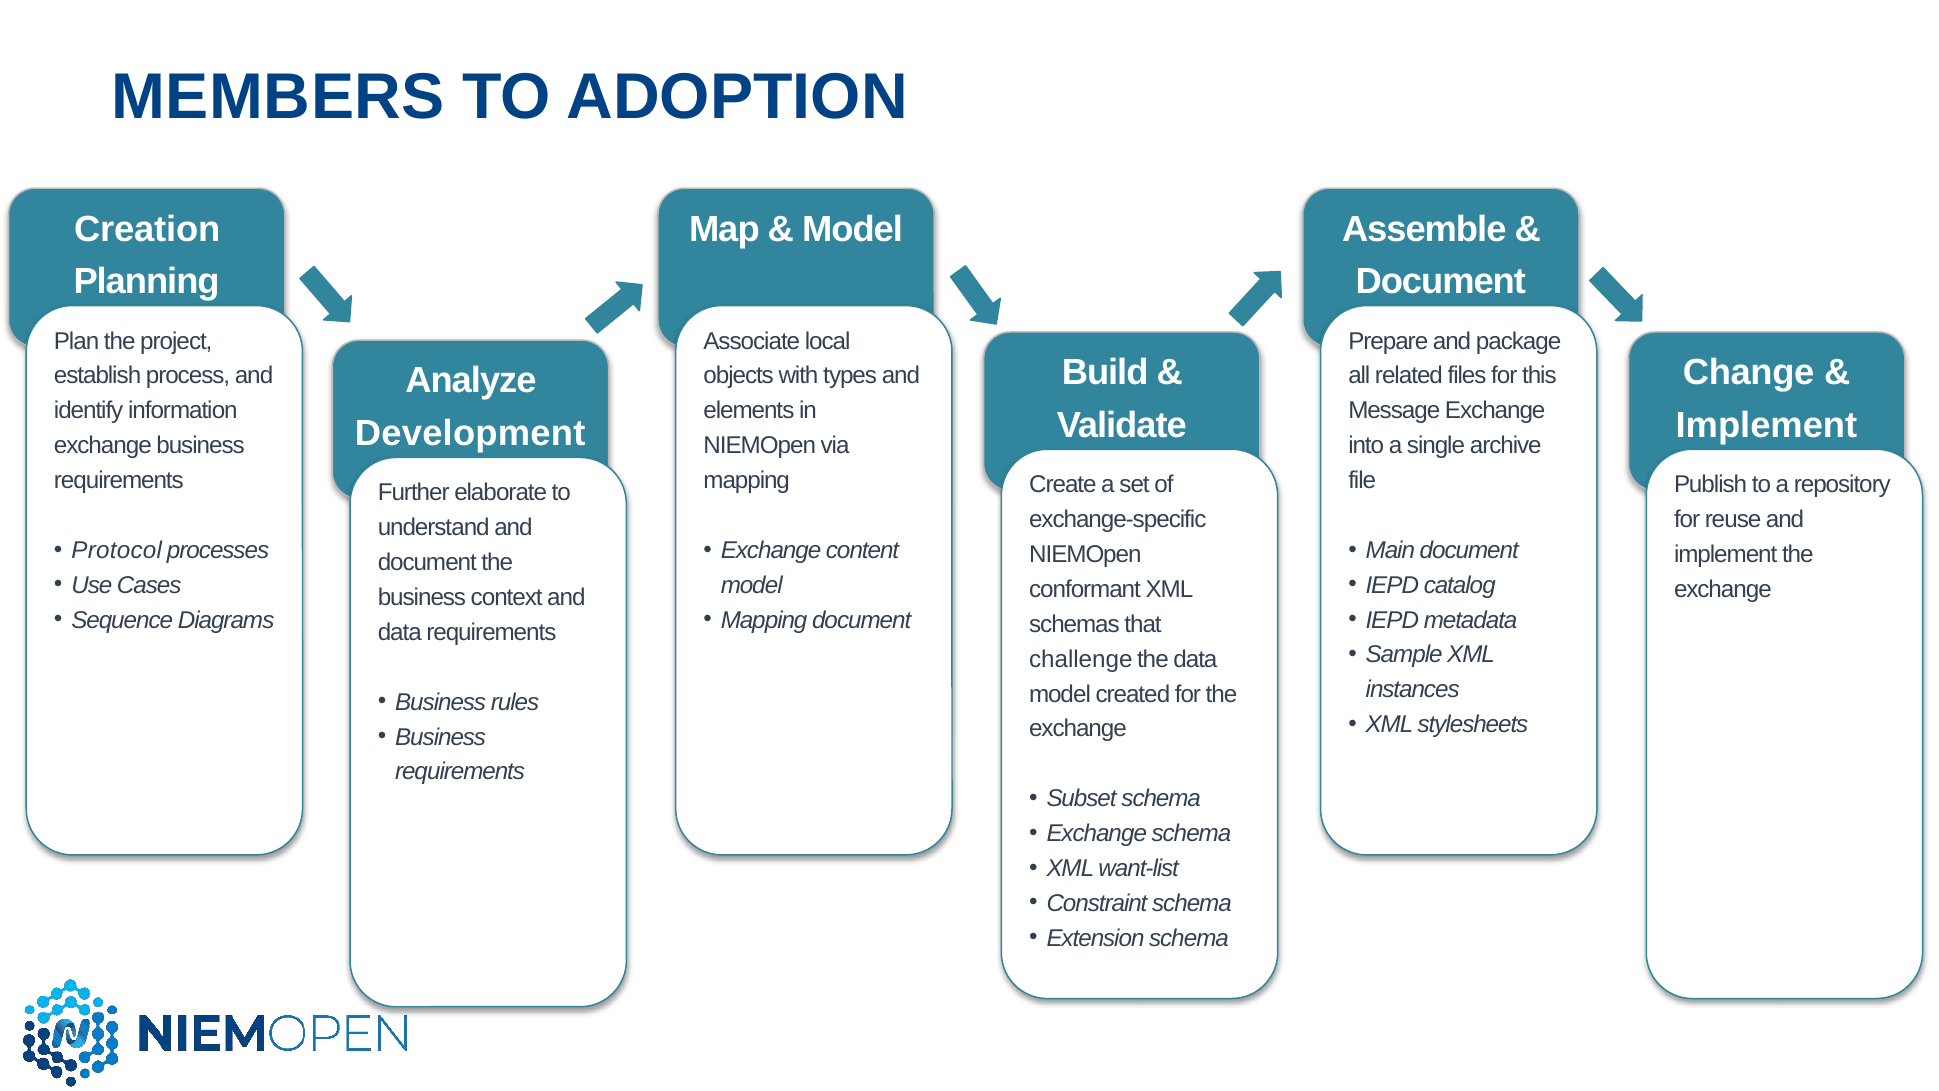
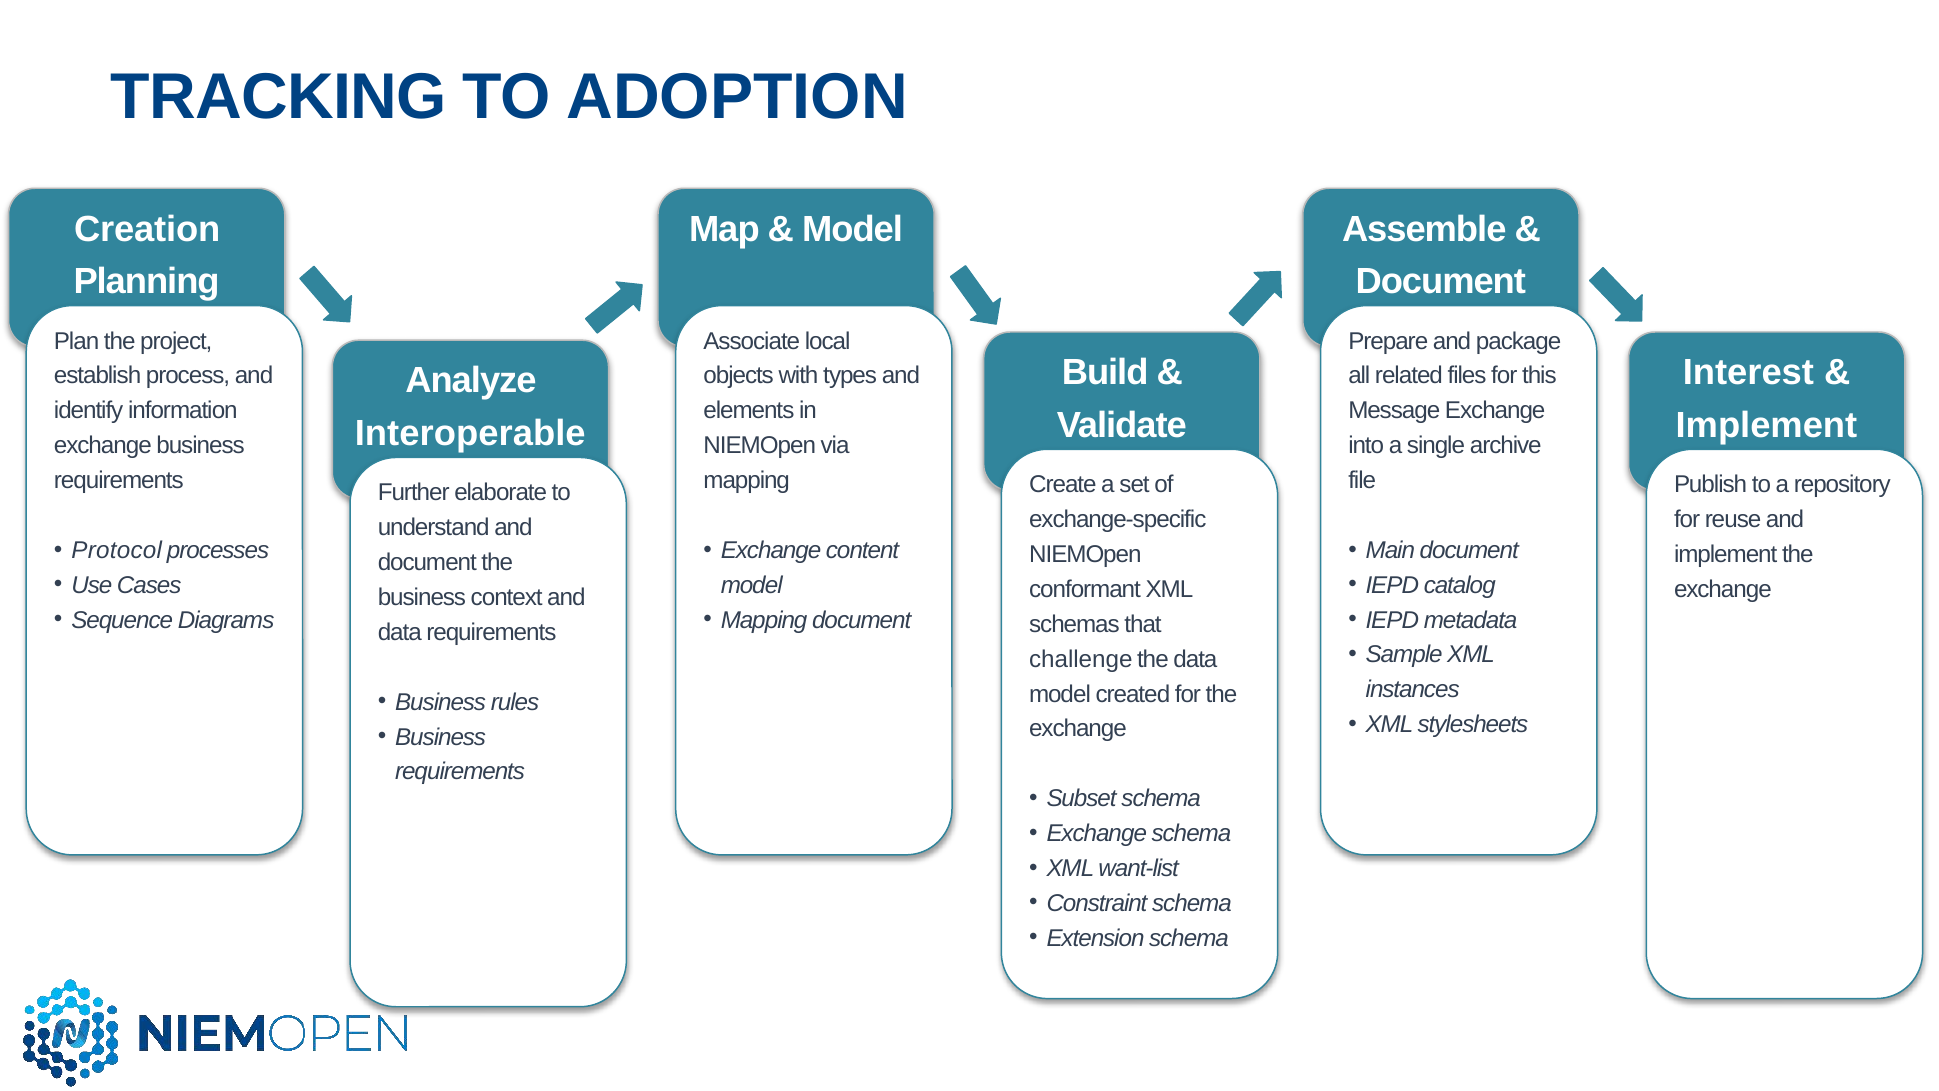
MEMBERS: MEMBERS -> TRACKING
Change: Change -> Interest
Development: Development -> Interoperable
